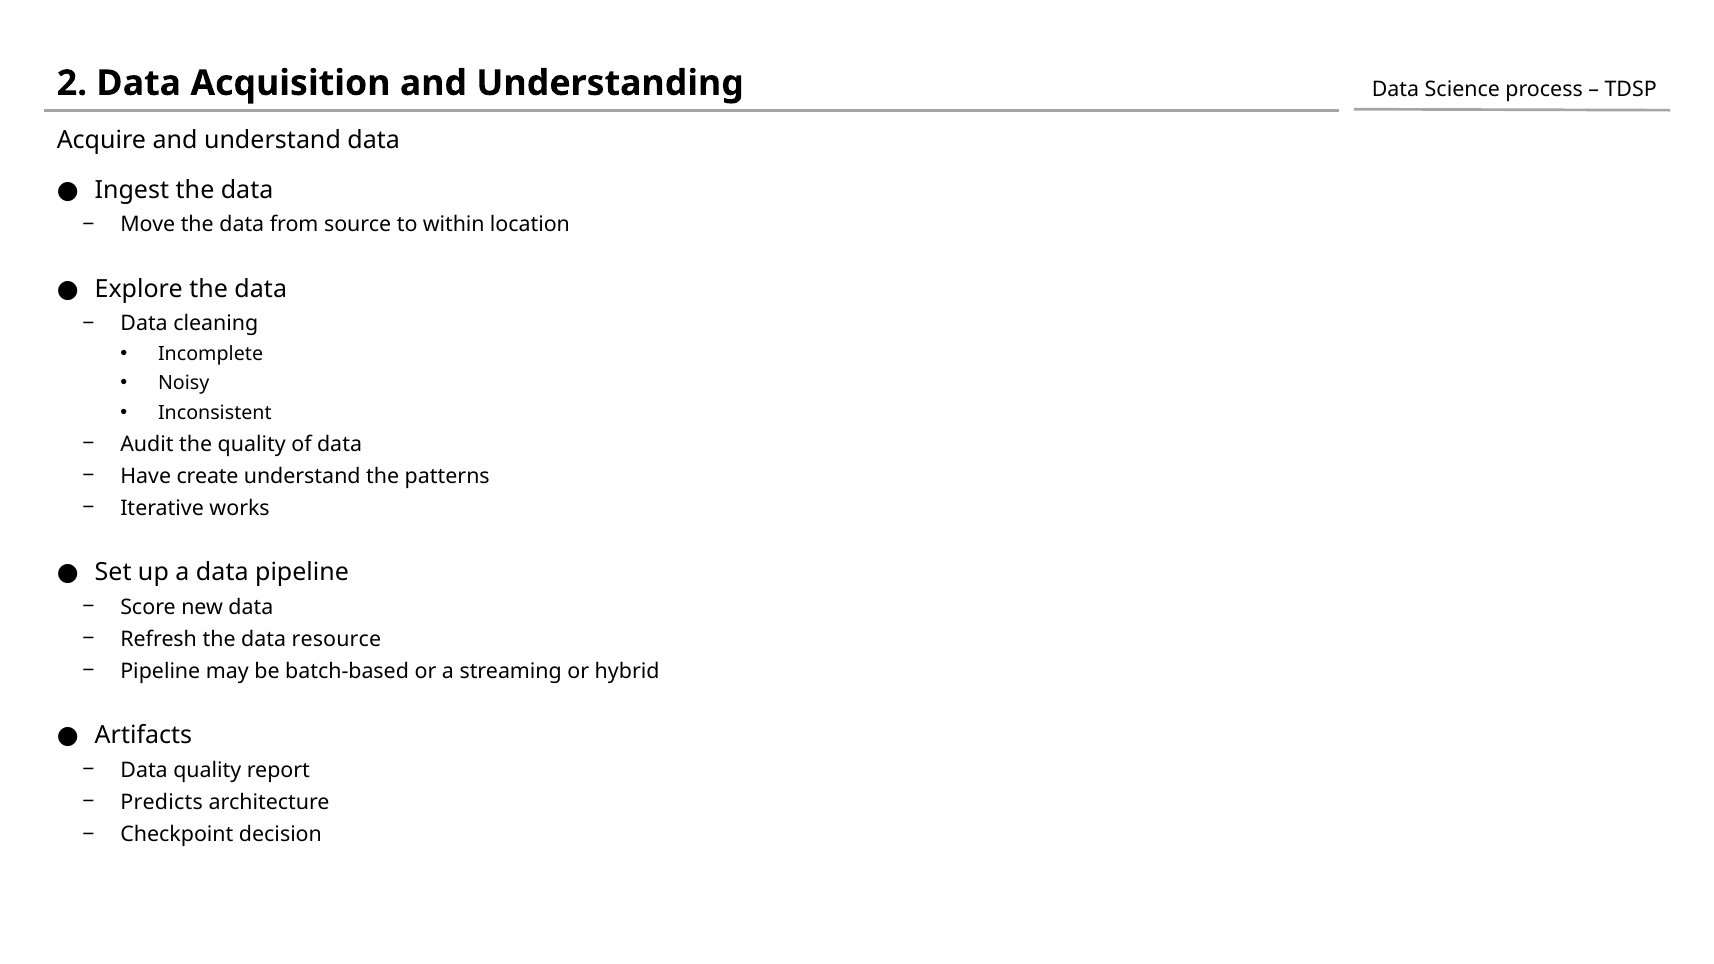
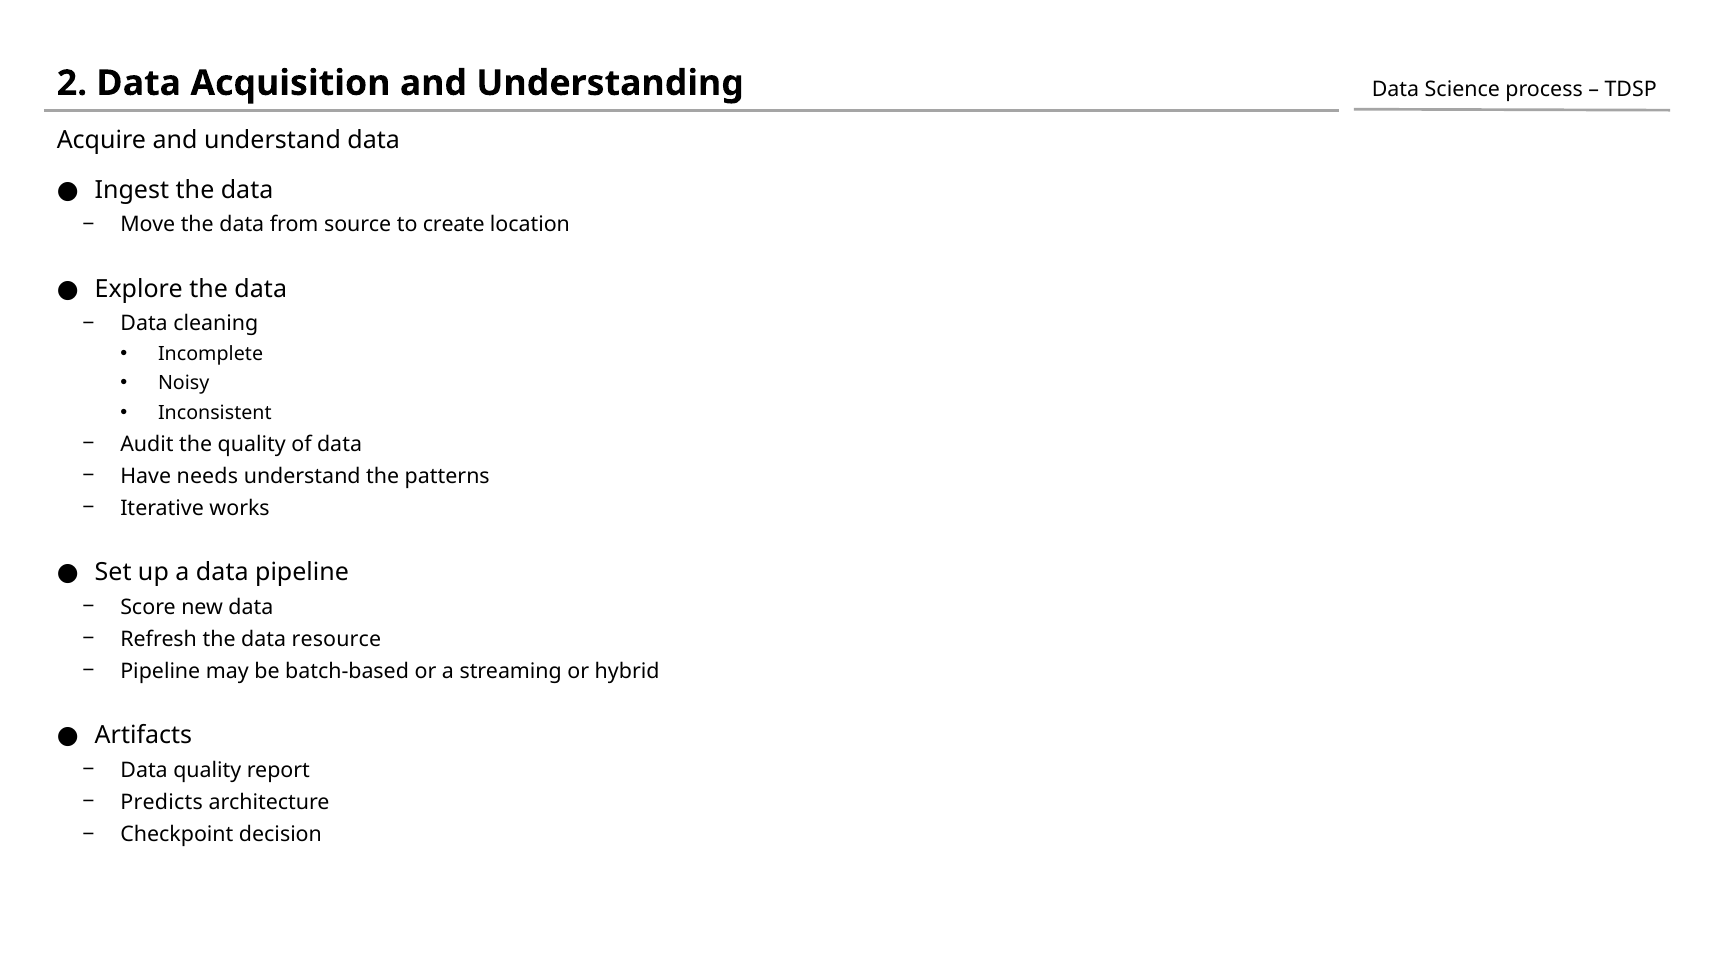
within: within -> create
create: create -> needs
